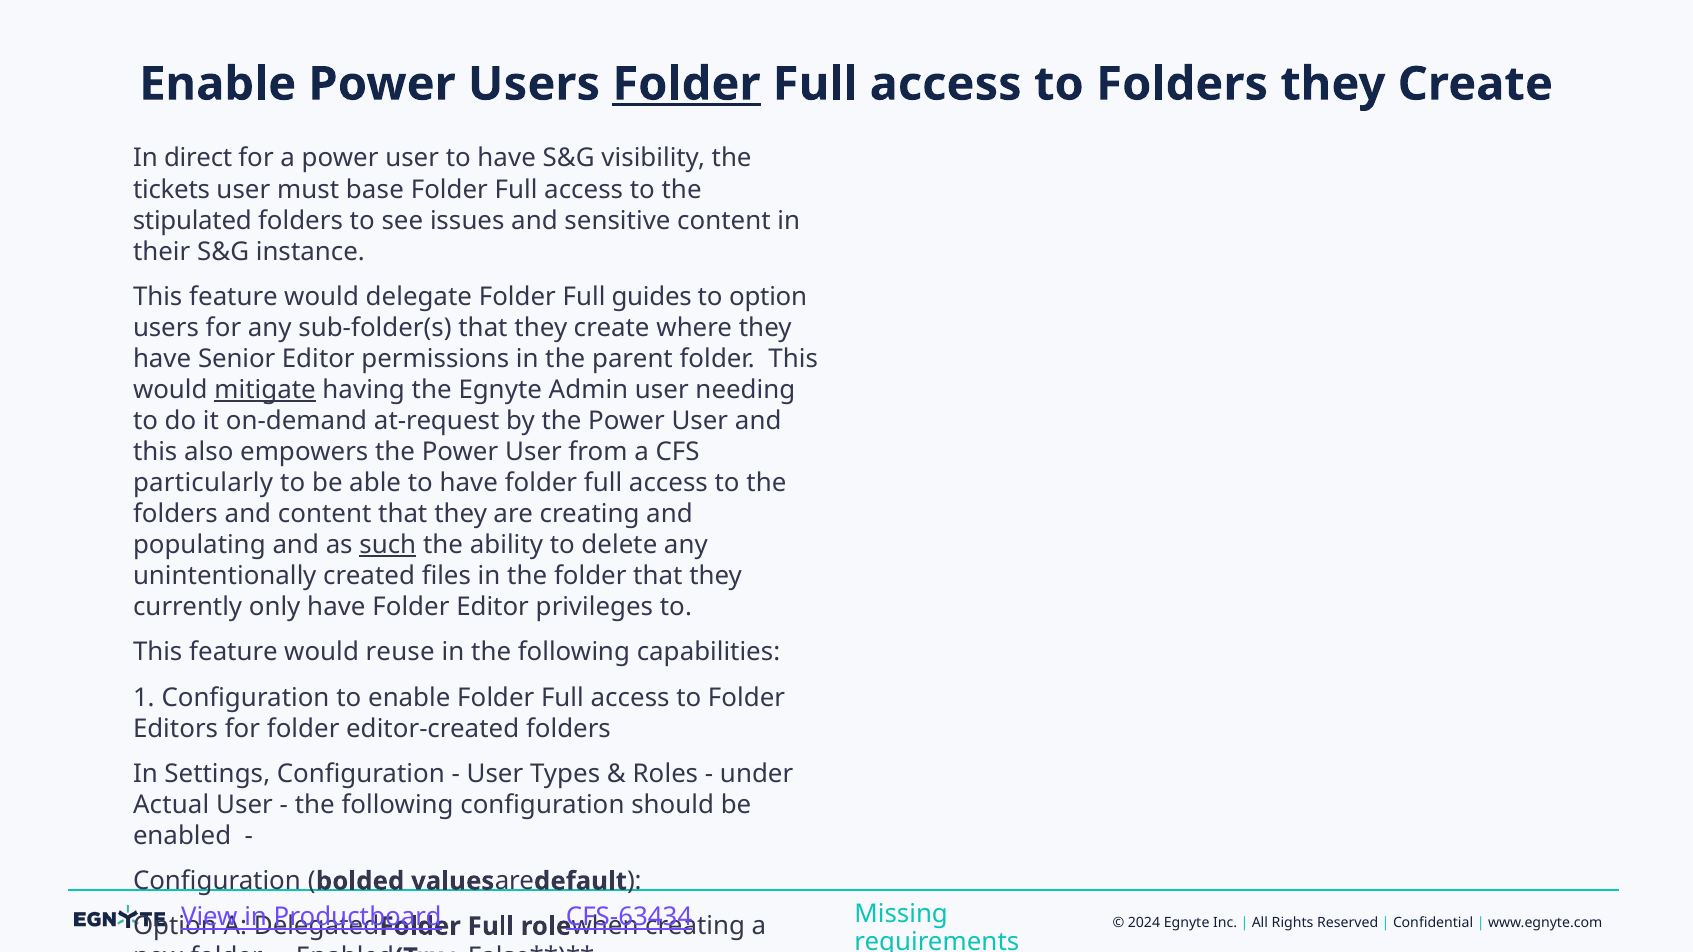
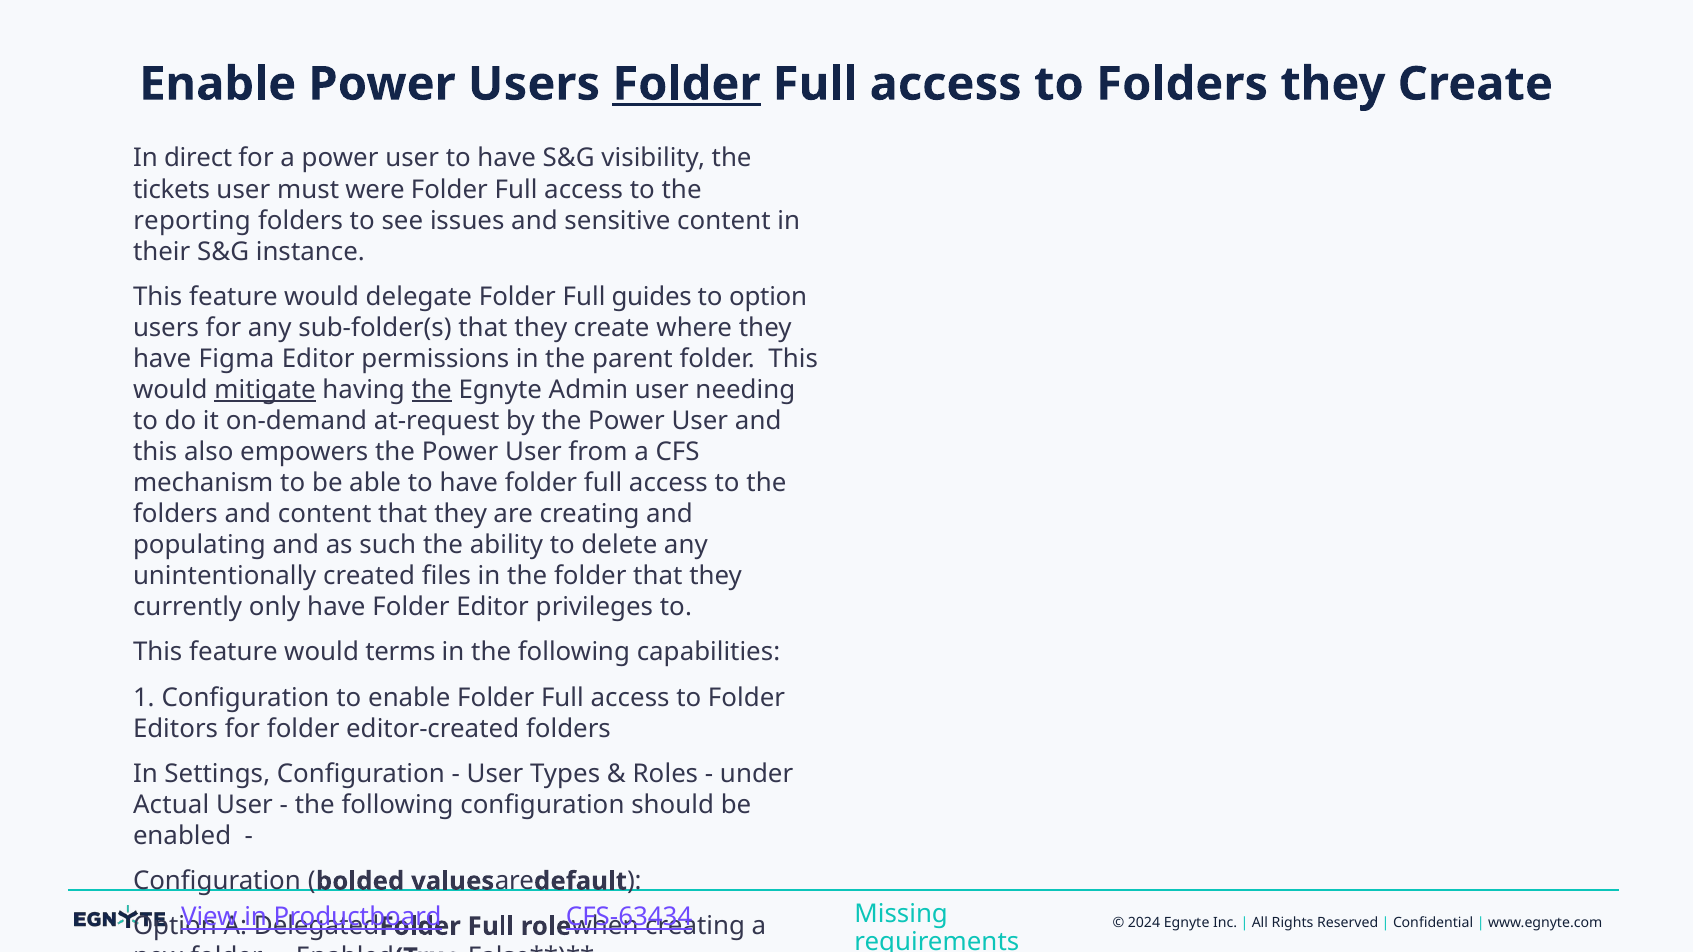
base: base -> were
stipulated: stipulated -> reporting
Senior: Senior -> Figma
the at (432, 390) underline: none -> present
particularly: particularly -> mechanism
such underline: present -> none
reuse: reuse -> terms
